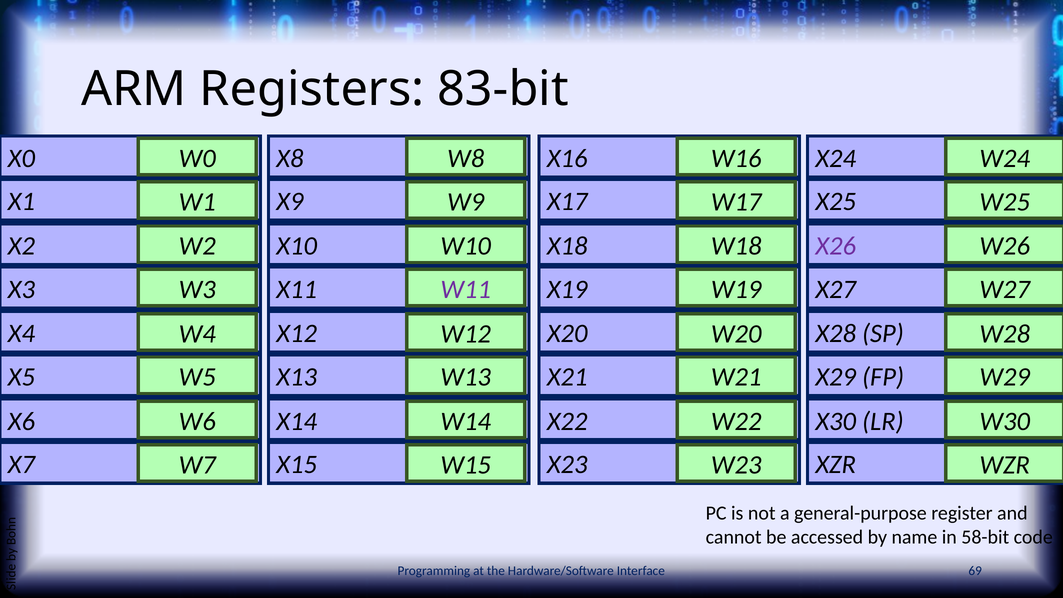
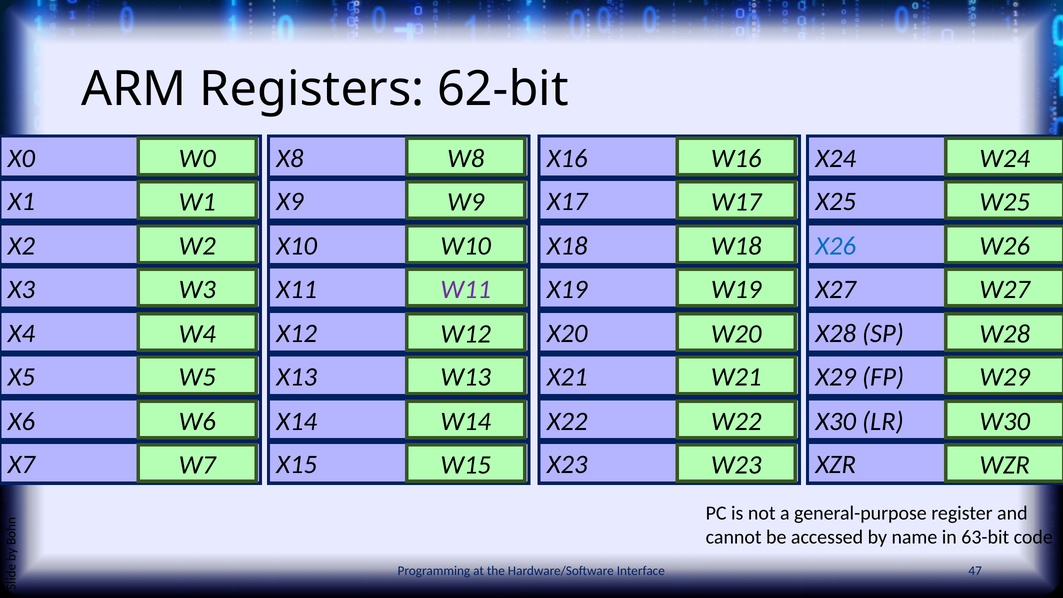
83-bit: 83-bit -> 62-bit
X26 colour: purple -> blue
58-bit: 58-bit -> 63-bit
69: 69 -> 47
